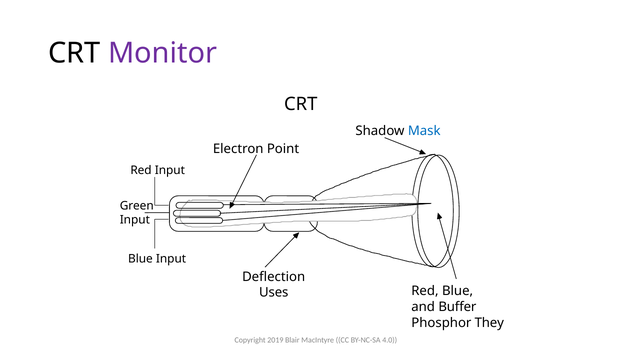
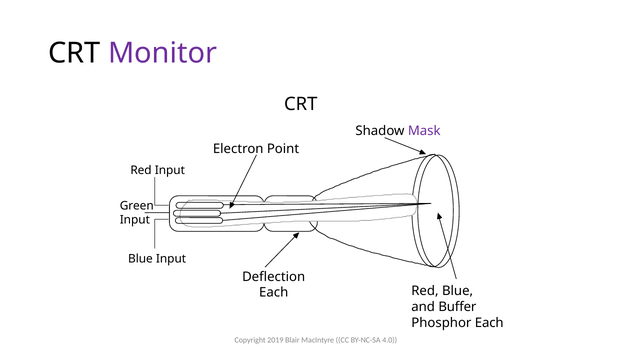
Mask colour: blue -> purple
Uses at (274, 292): Uses -> Each
Phosphor They: They -> Each
